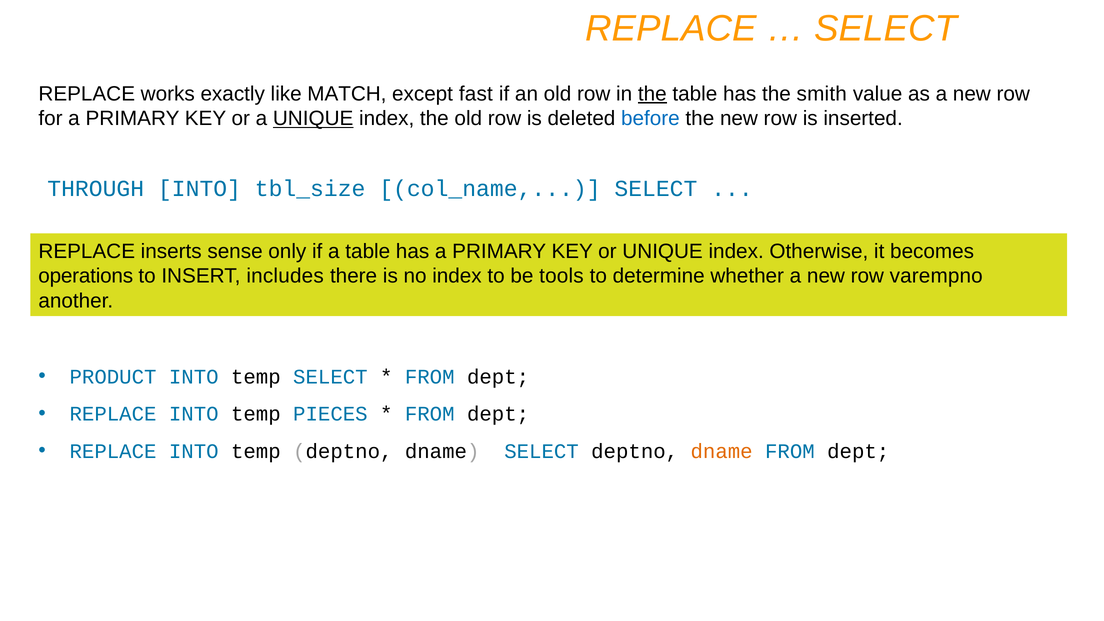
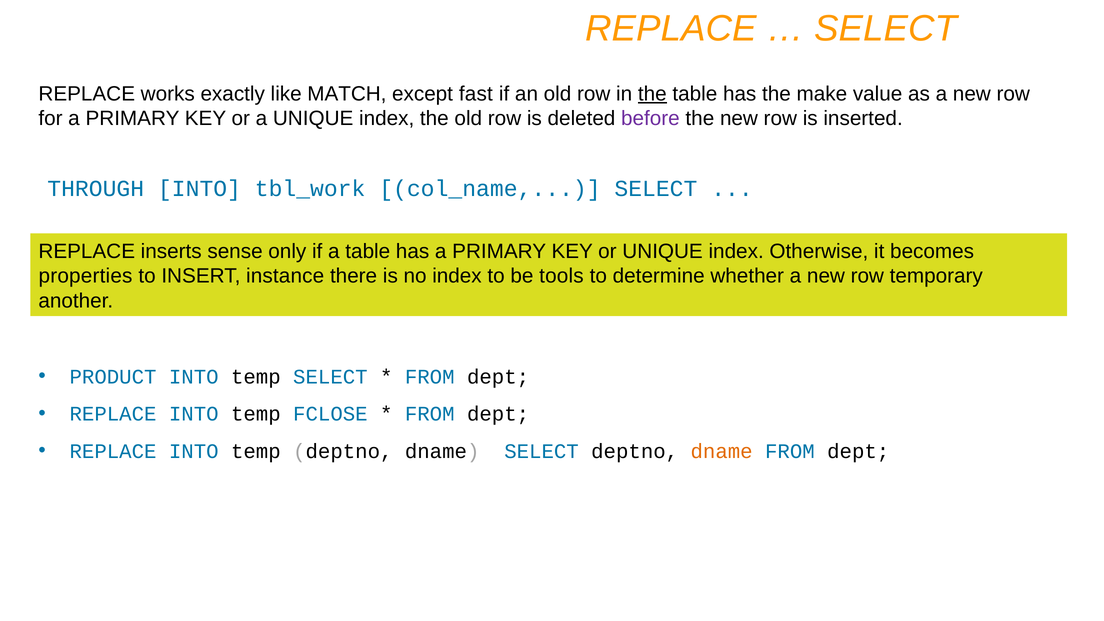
smith: smith -> make
UNIQUE at (313, 119) underline: present -> none
before colour: blue -> purple
tbl_size: tbl_size -> tbl_work
operations: operations -> properties
includes: includes -> instance
varempno: varempno -> temporary
PIECES: PIECES -> FCLOSE
